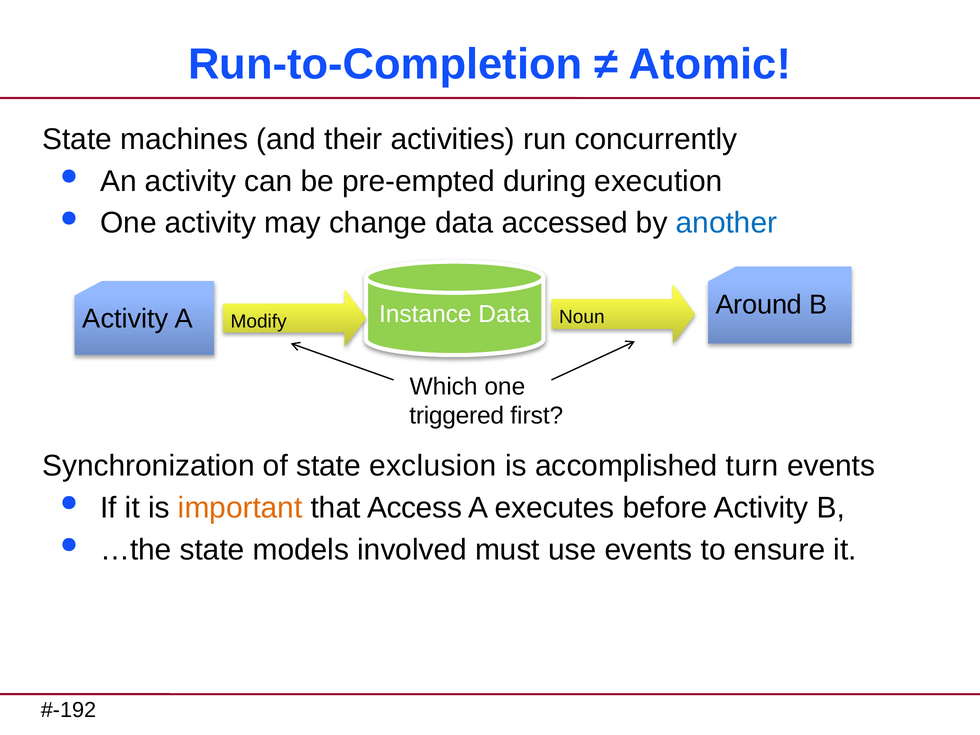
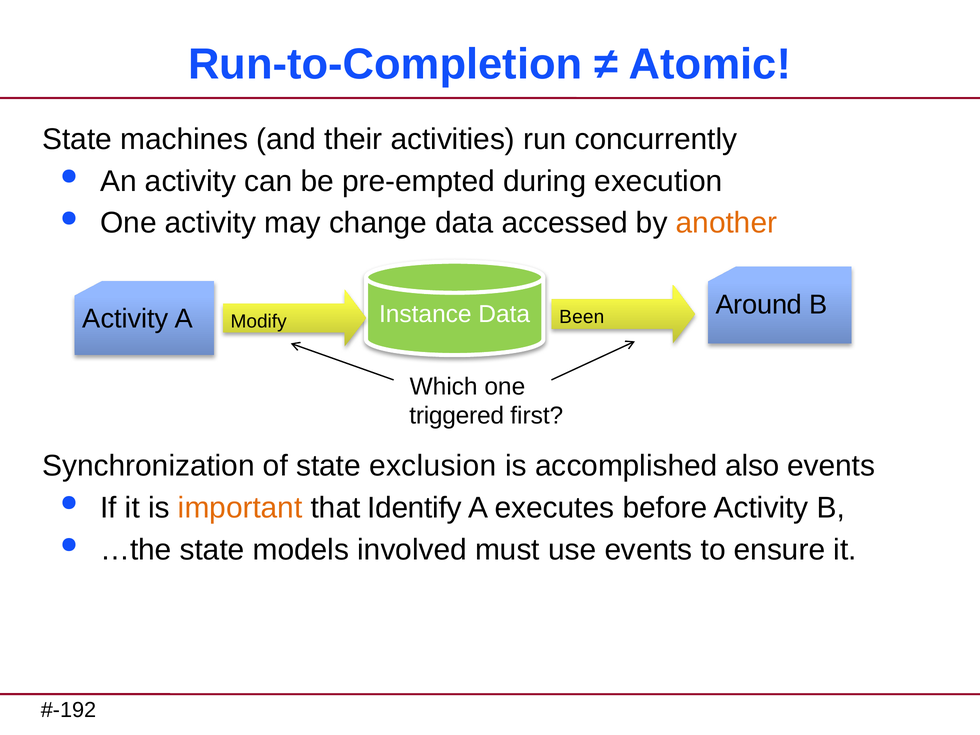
another colour: blue -> orange
Noun: Noun -> Been
turn: turn -> also
Access: Access -> Identify
